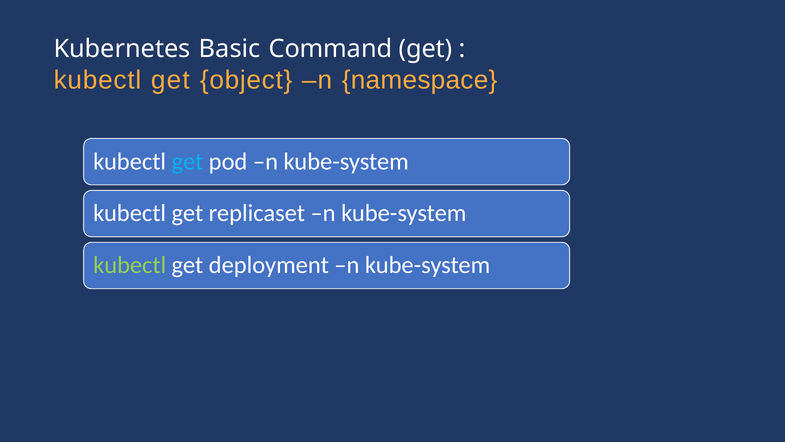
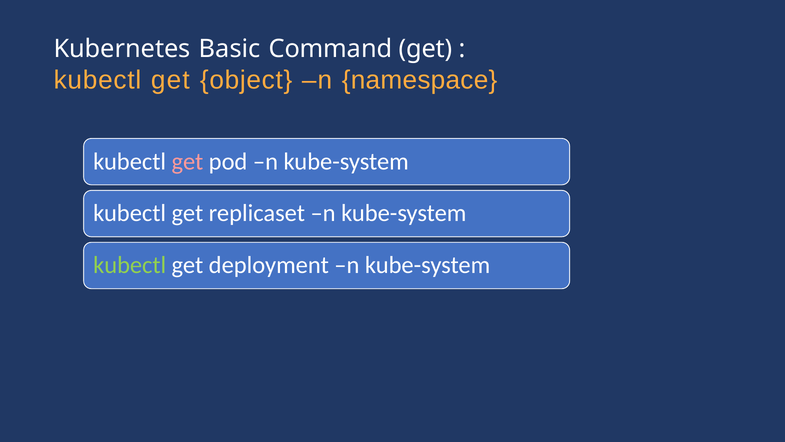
get at (187, 161) colour: light blue -> pink
